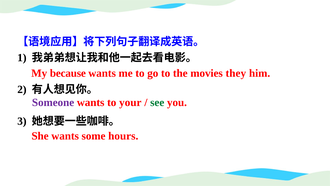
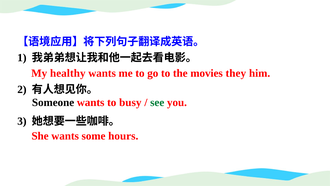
because: because -> healthy
Someone colour: purple -> black
your: your -> busy
